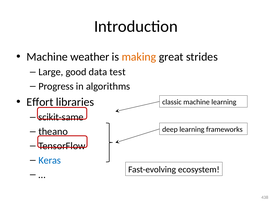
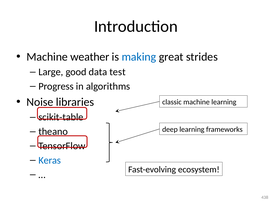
making colour: orange -> blue
Effort: Effort -> Noise
scikit-same: scikit-same -> scikit-table
